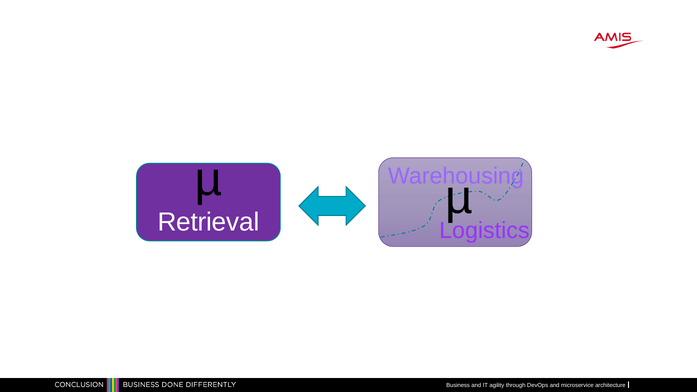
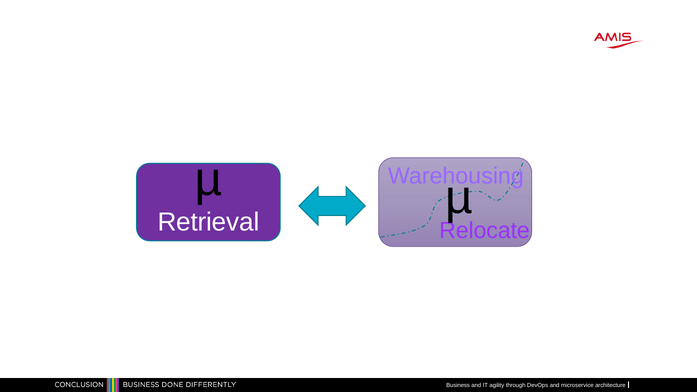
Logistics: Logistics -> Relocate
